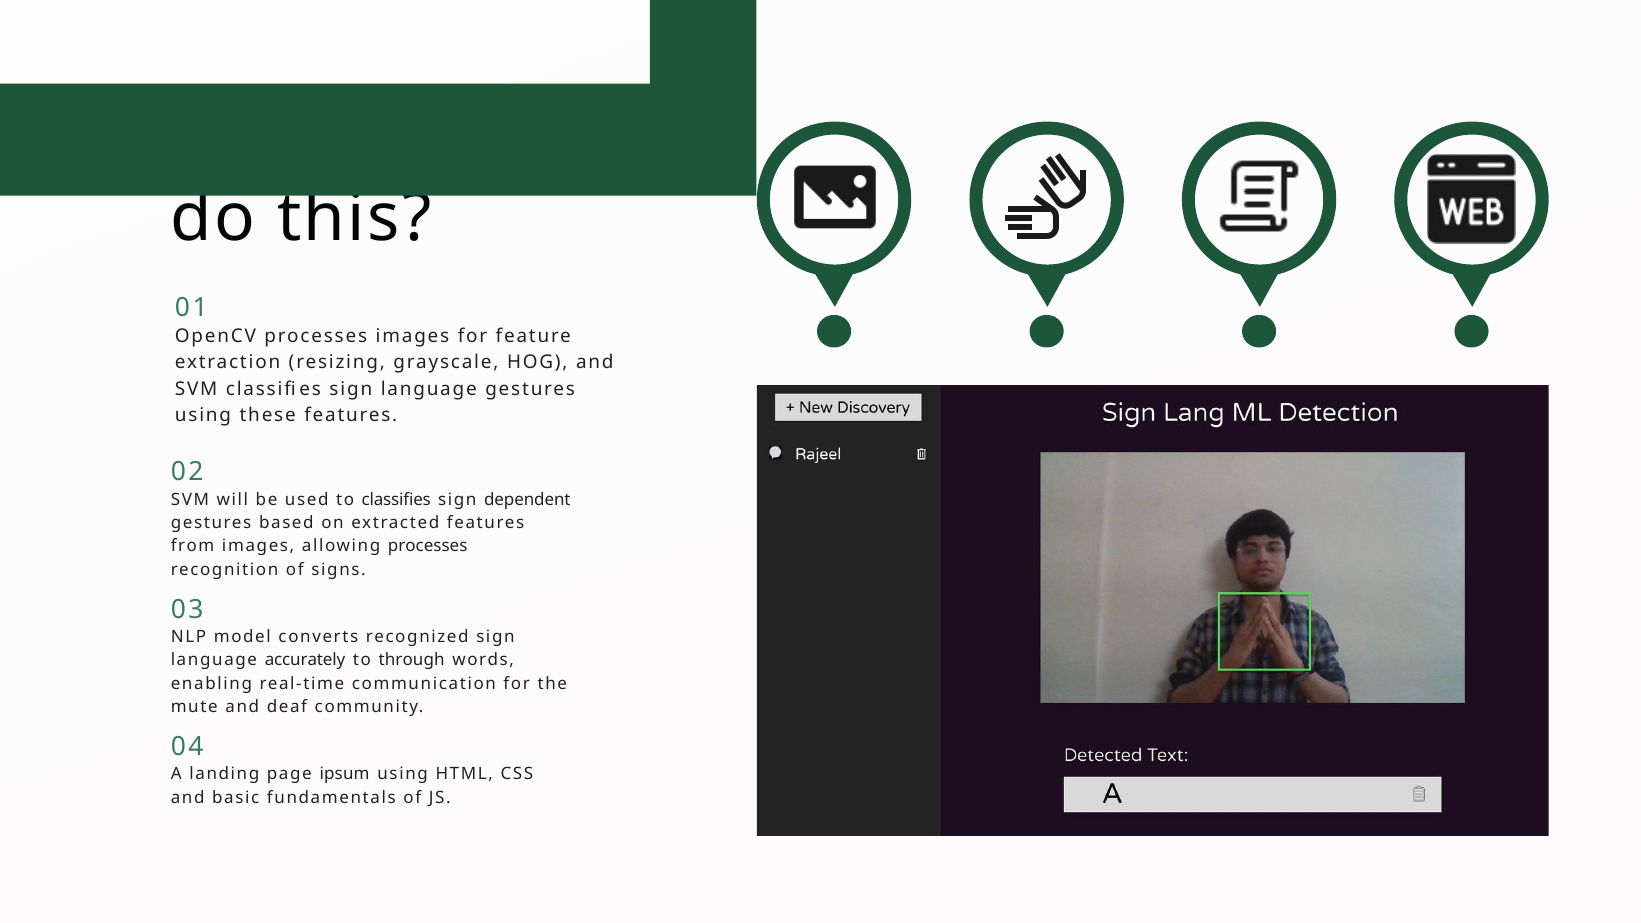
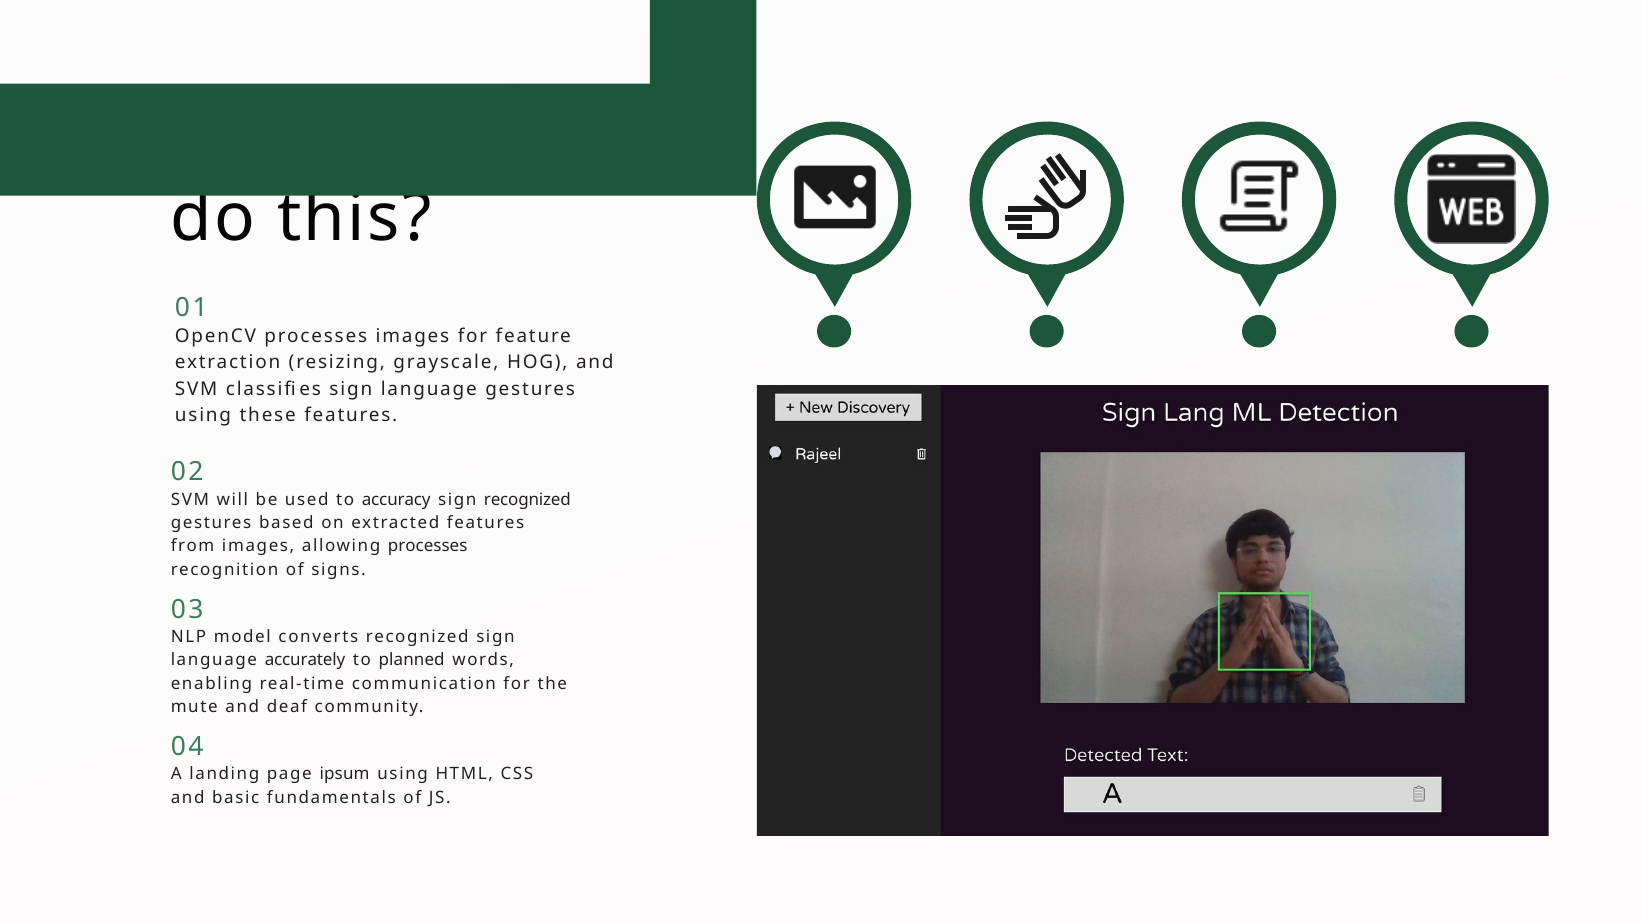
to classifies: classifies -> accuracy
sign dependent: dependent -> recognized
through: through -> planned
